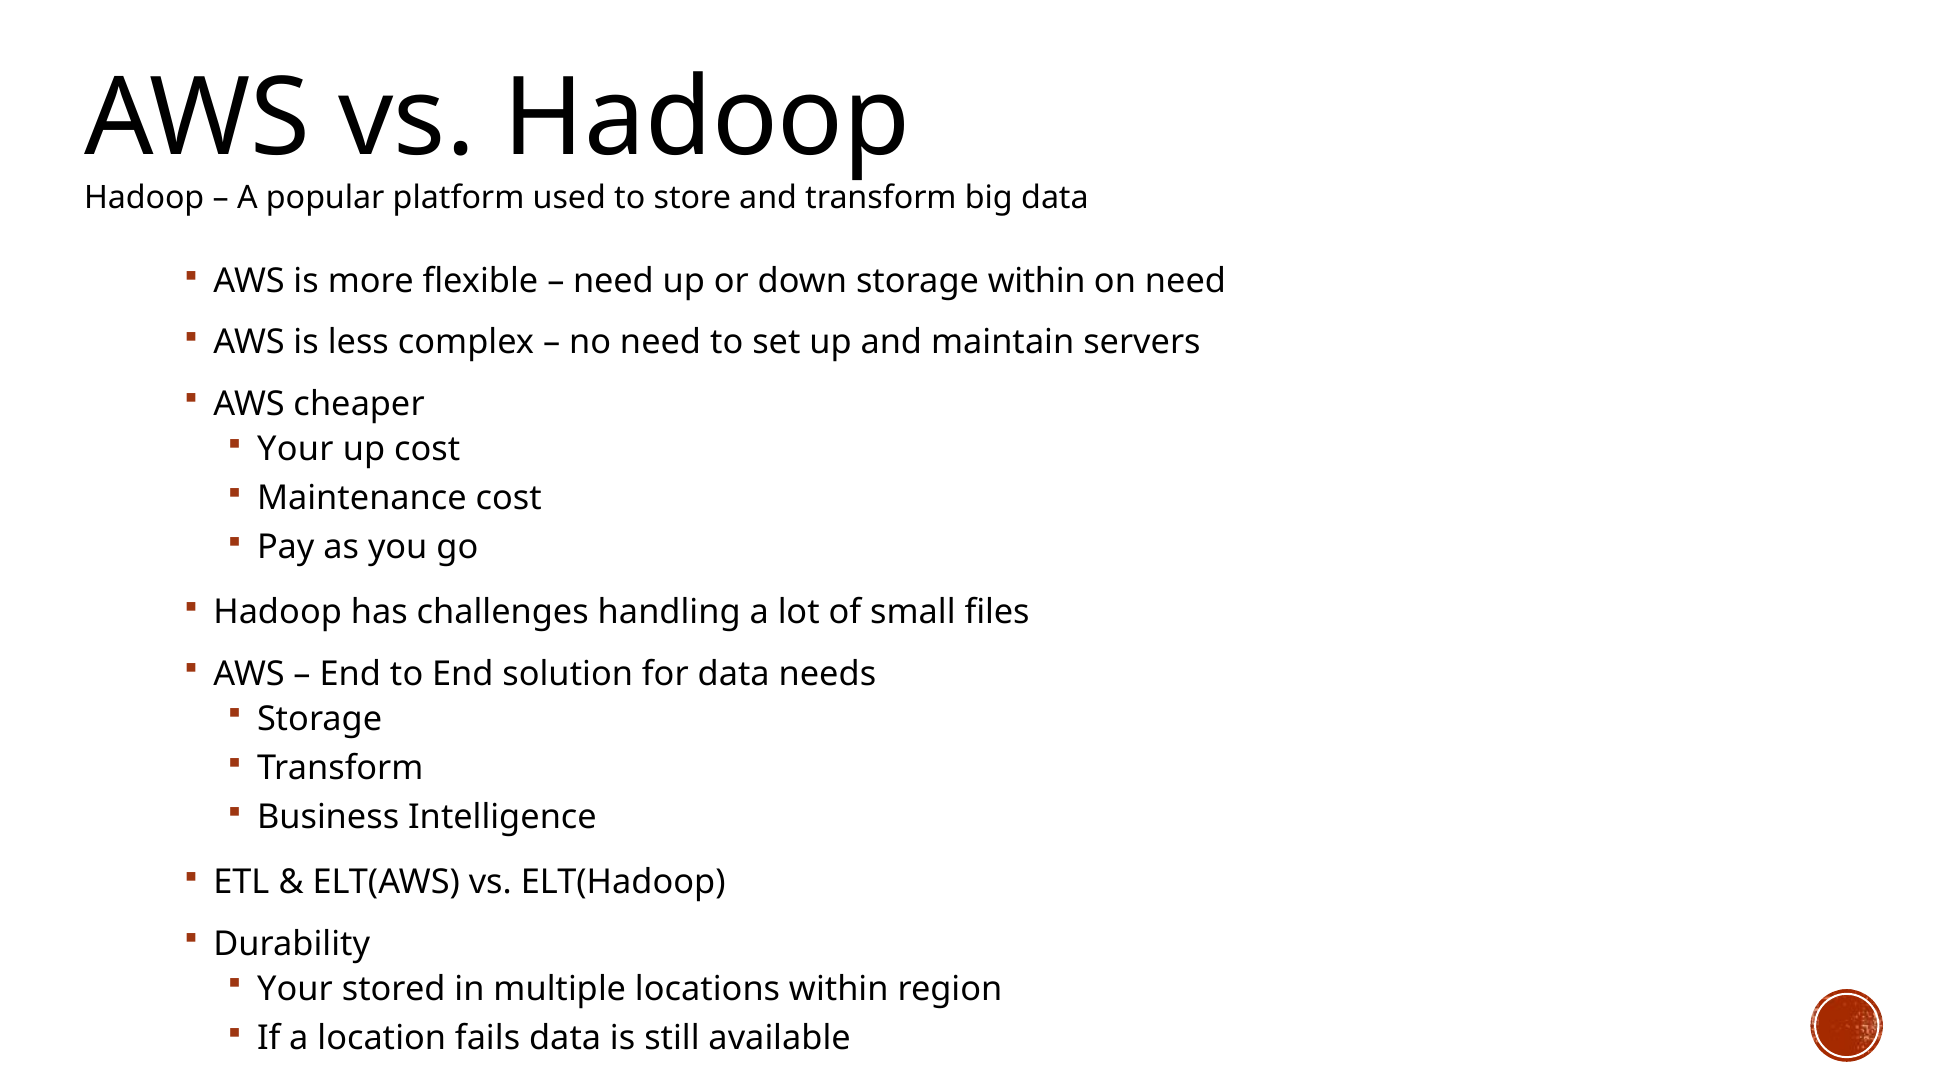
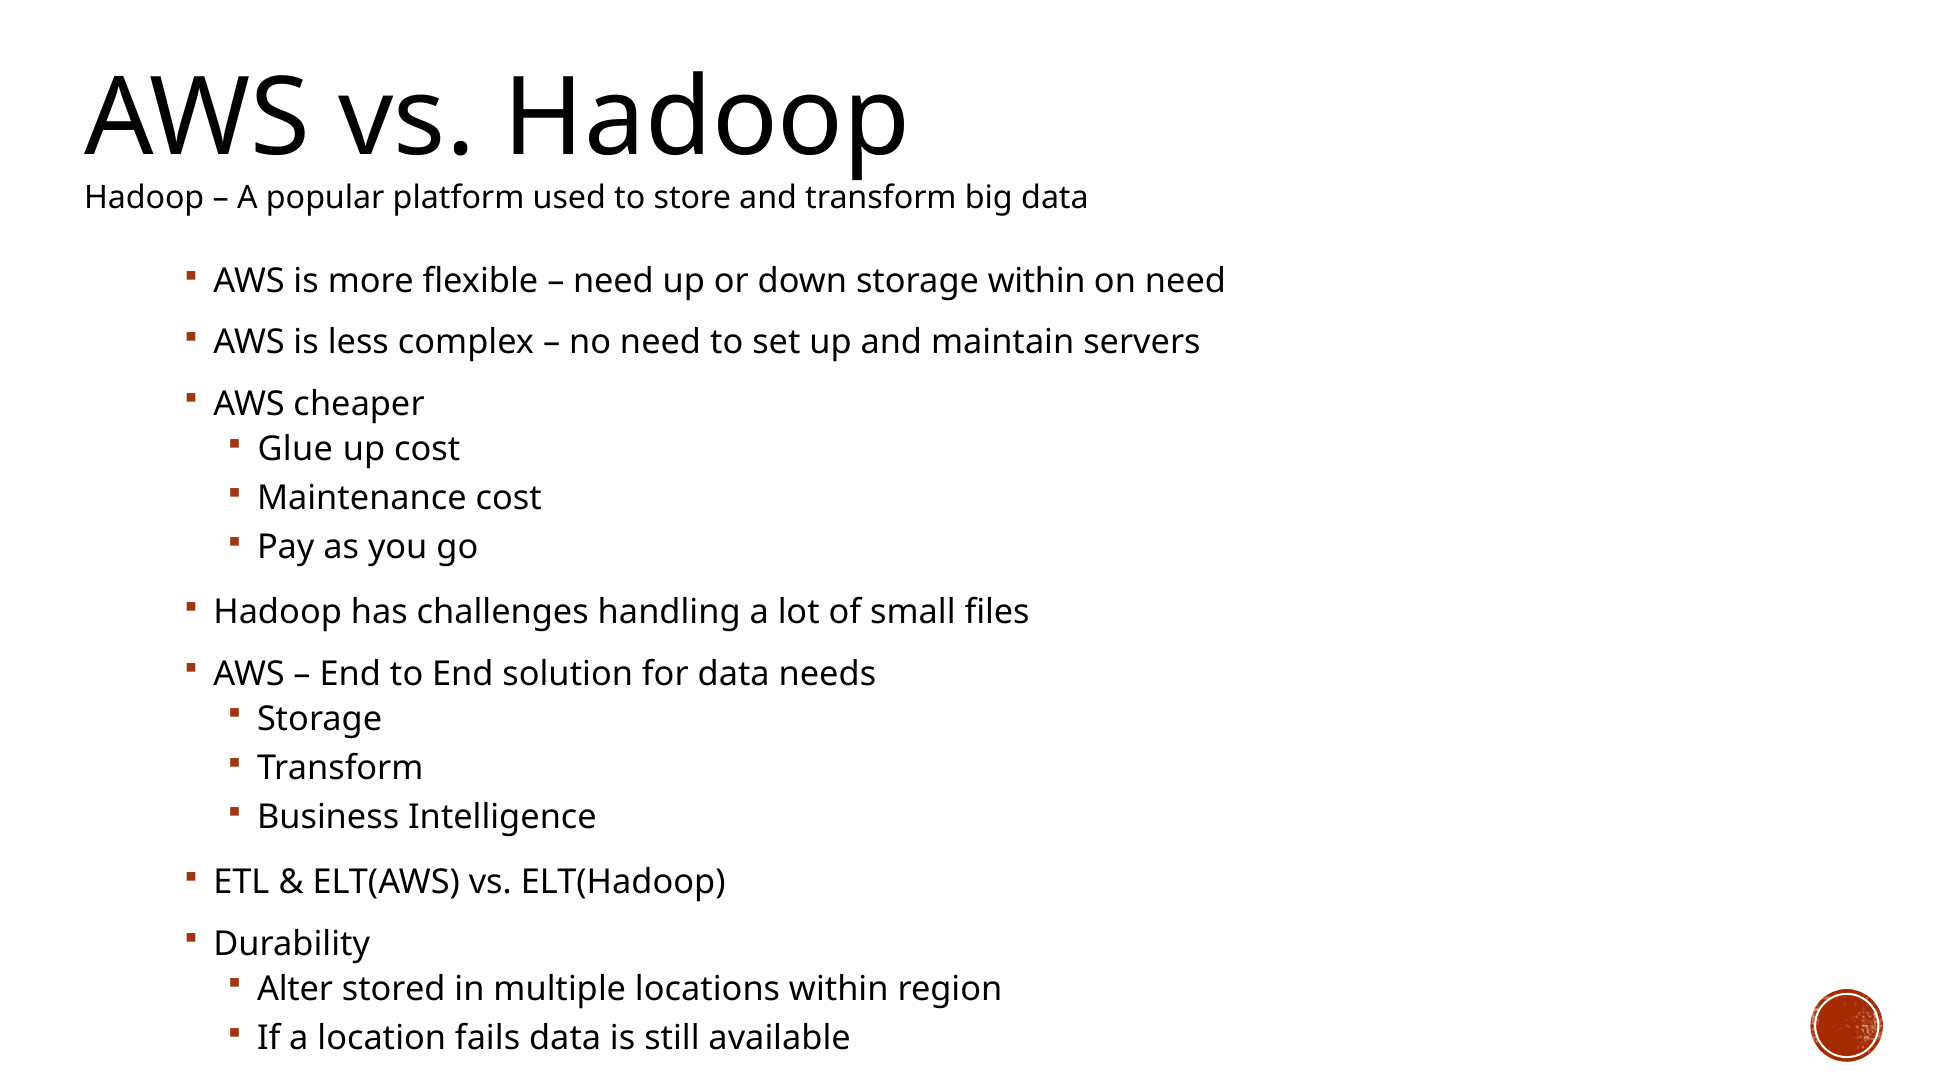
Your at (295, 449): Your -> Glue
Your at (295, 989): Your -> Alter
